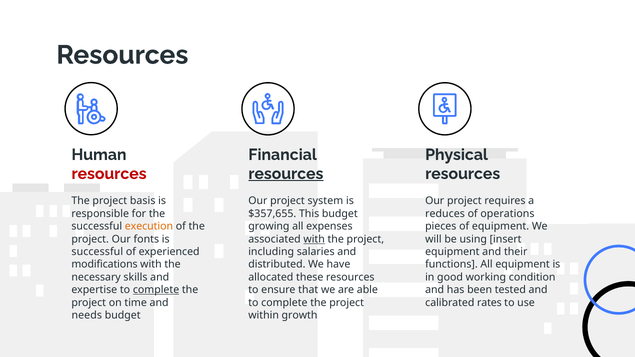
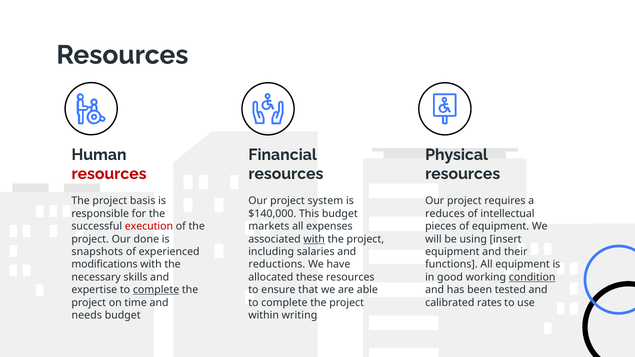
resources at (286, 174) underline: present -> none
$357,655: $357,655 -> $140,000
operations: operations -> intellectual
execution colour: orange -> red
growing: growing -> markets
fonts: fonts -> done
successful at (97, 252): successful -> snapshots
distributed: distributed -> reductions
condition underline: none -> present
growth: growth -> writing
